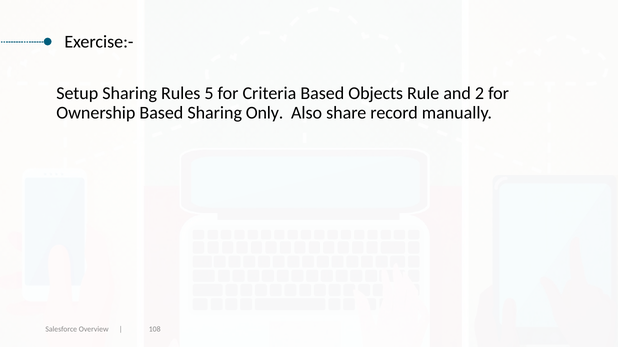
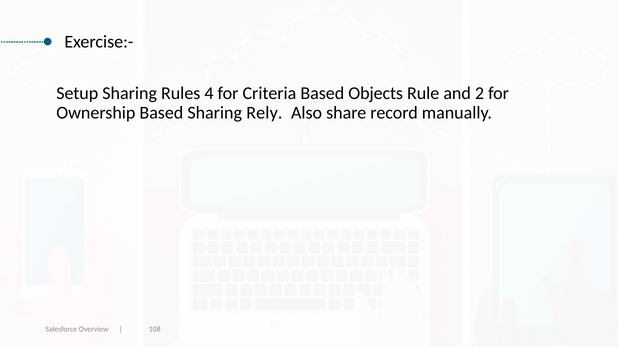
5: 5 -> 4
Only: Only -> Rely
